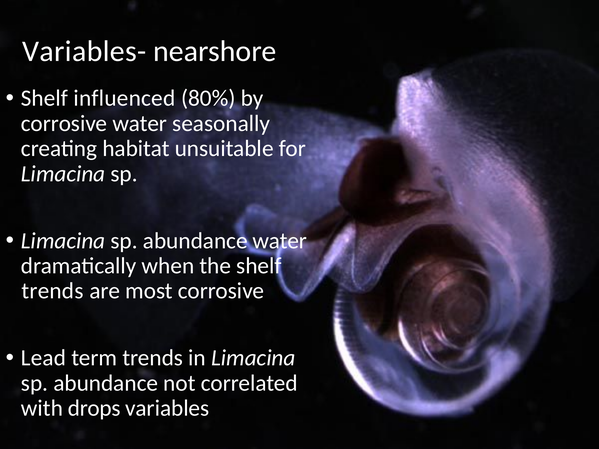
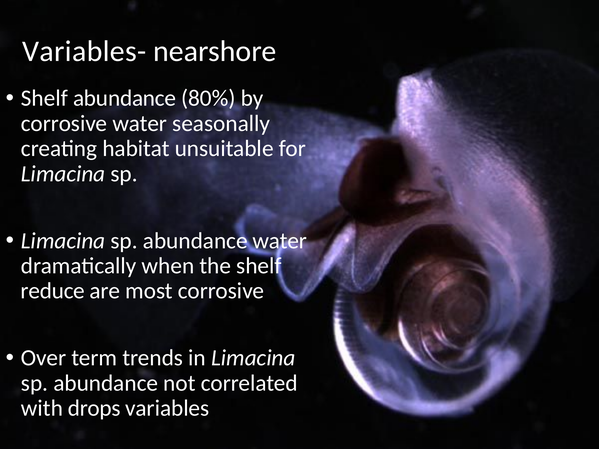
Shelf influenced: influenced -> abundance
trends at (52, 291): trends -> reduce
Lead: Lead -> Over
